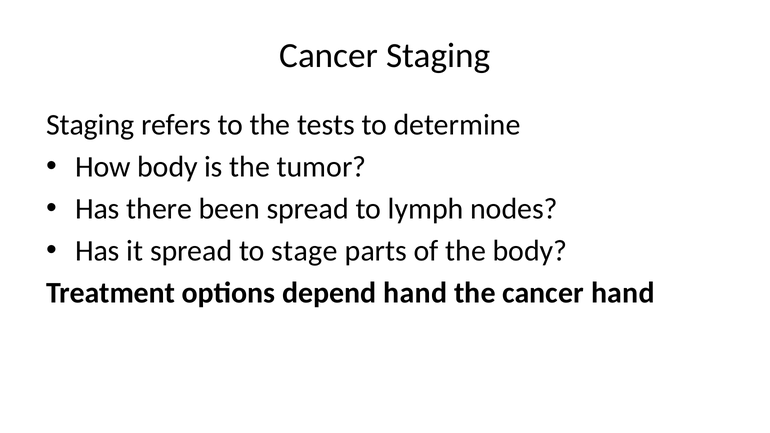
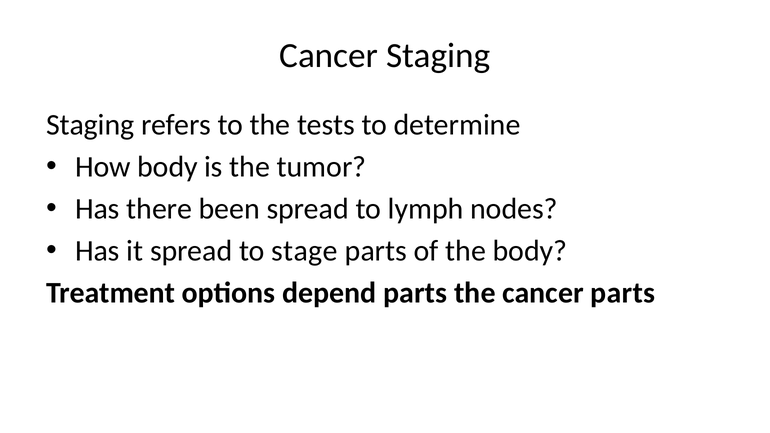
depend hand: hand -> parts
cancer hand: hand -> parts
